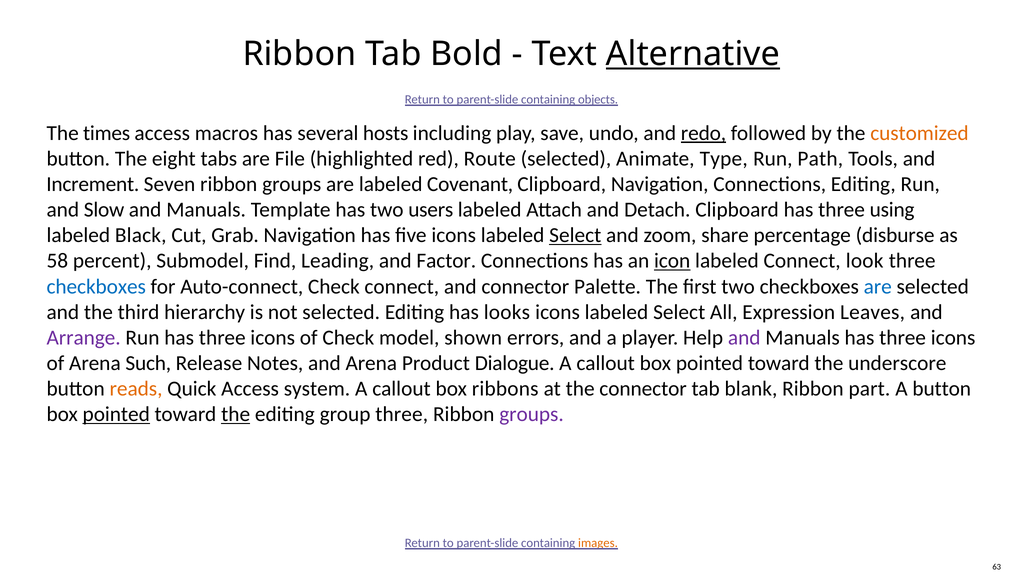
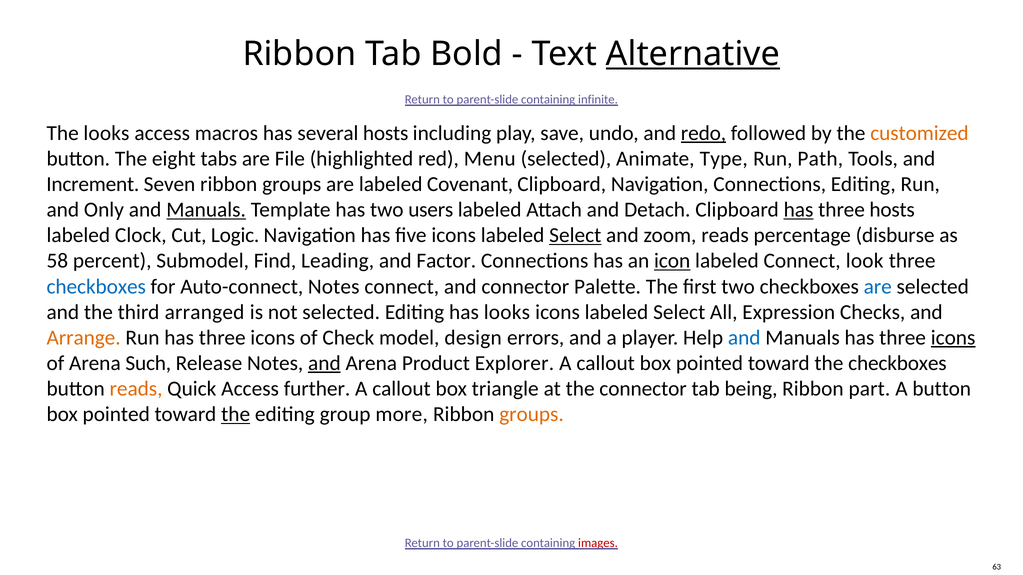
objects: objects -> infinite
The times: times -> looks
Route: Route -> Menu
Slow: Slow -> Only
Manuals at (206, 210) underline: none -> present
has at (798, 210) underline: none -> present
three using: using -> hosts
Black: Black -> Clock
Grab: Grab -> Logic
zoom share: share -> reads
Auto-connect Check: Check -> Notes
hierarchy: hierarchy -> arranged
Leaves: Leaves -> Checks
Arrange colour: purple -> orange
shown: shown -> design
and at (744, 338) colour: purple -> blue
icons at (953, 338) underline: none -> present
and at (324, 363) underline: none -> present
Dialogue: Dialogue -> Explorer
the underscore: underscore -> checkboxes
system: system -> further
ribbons: ribbons -> triangle
blank: blank -> being
pointed at (116, 415) underline: present -> none
group three: three -> more
groups at (532, 415) colour: purple -> orange
images colour: orange -> red
